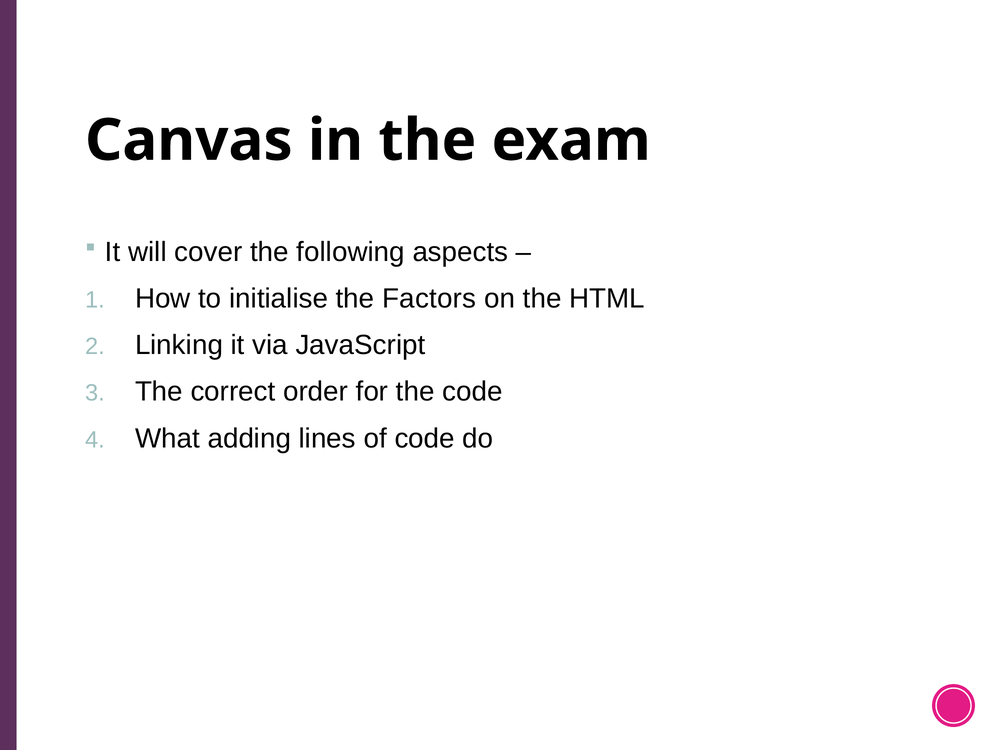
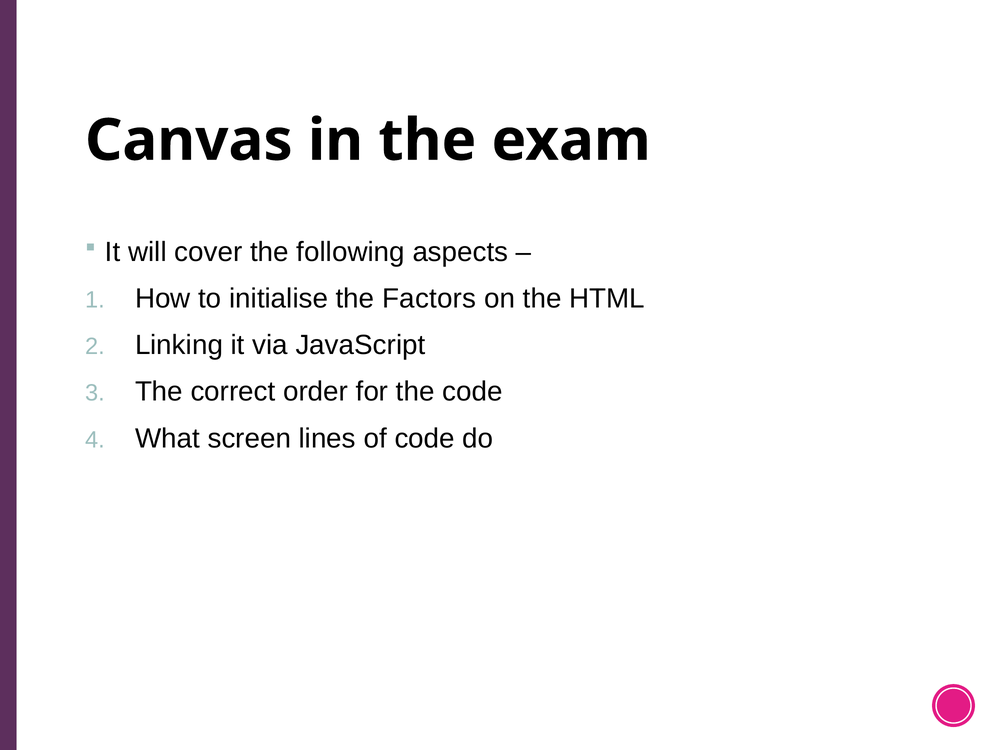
adding: adding -> screen
